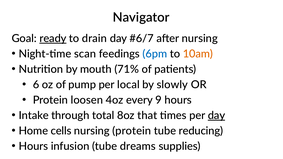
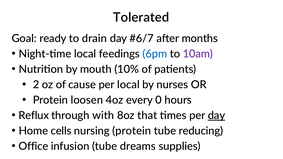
Navigator: Navigator -> Tolerated
ready underline: present -> none
after nursing: nursing -> months
Night-time scan: scan -> local
10am colour: orange -> purple
71%: 71% -> 10%
6: 6 -> 2
pump: pump -> cause
slowly: slowly -> nurses
9: 9 -> 0
Intake: Intake -> Reflux
total: total -> with
Hours at (33, 146): Hours -> Office
